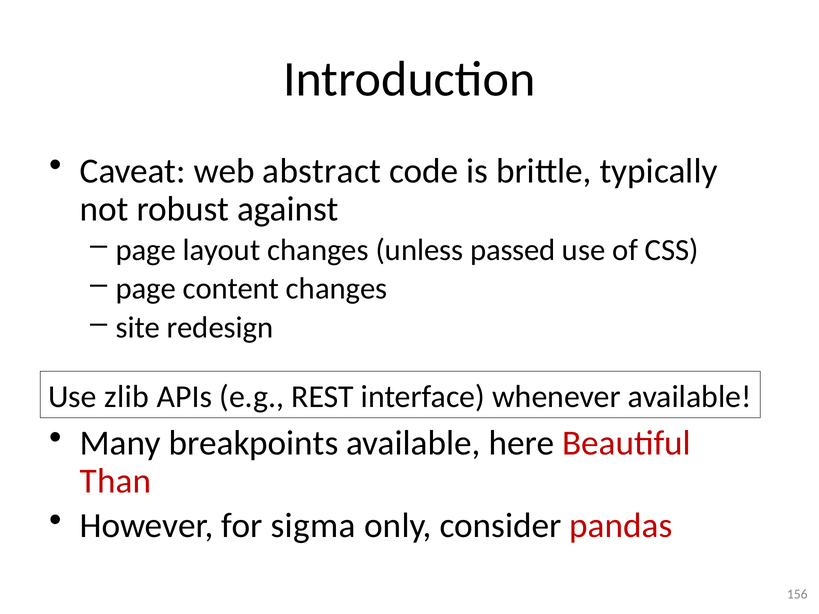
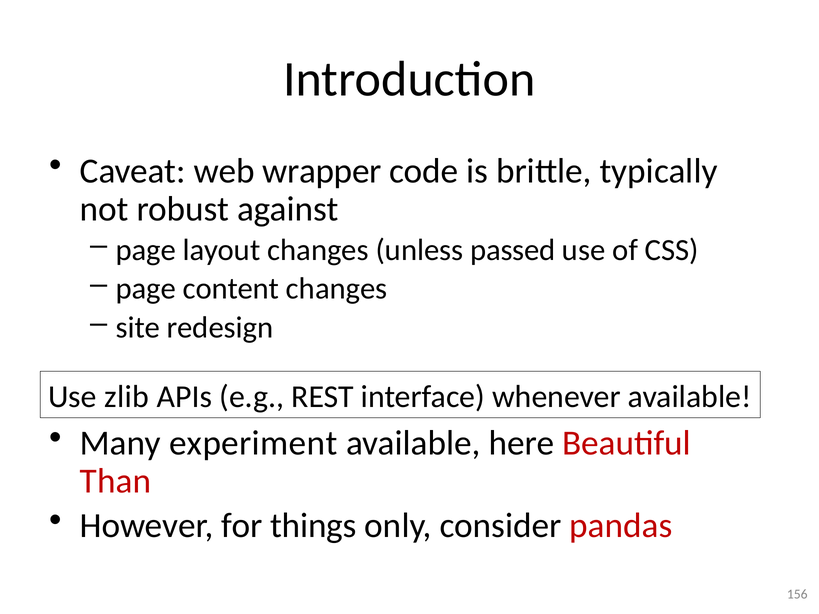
abstract: abstract -> wrapper
breakpoints: breakpoints -> experiment
sigma: sigma -> things
